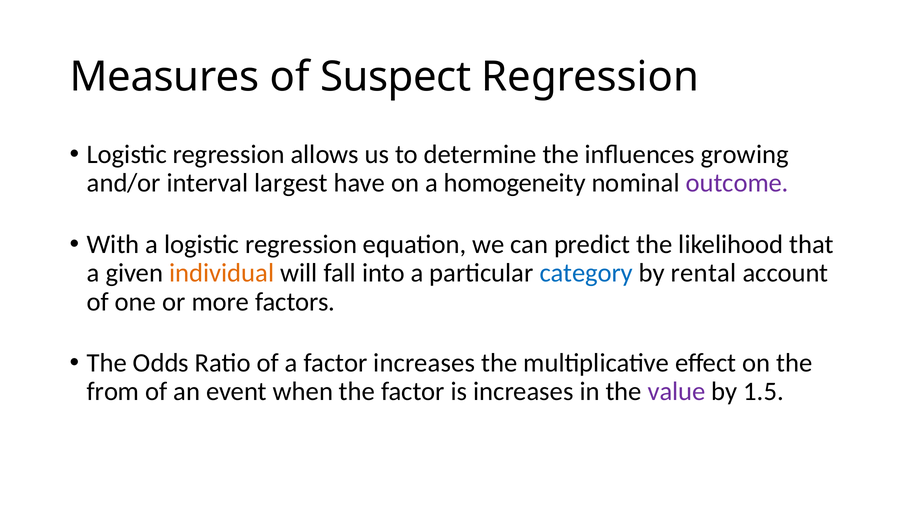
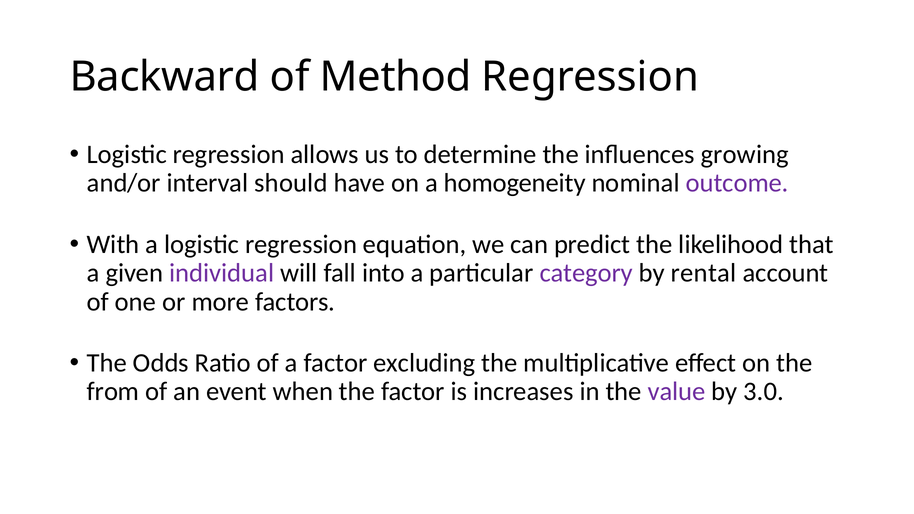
Measures: Measures -> Backward
Suspect: Suspect -> Method
largest: largest -> should
individual colour: orange -> purple
category colour: blue -> purple
factor increases: increases -> excluding
1.5: 1.5 -> 3.0
